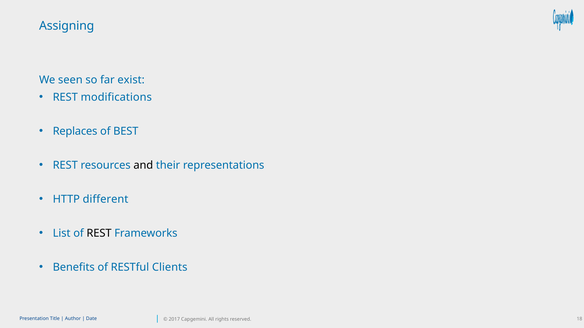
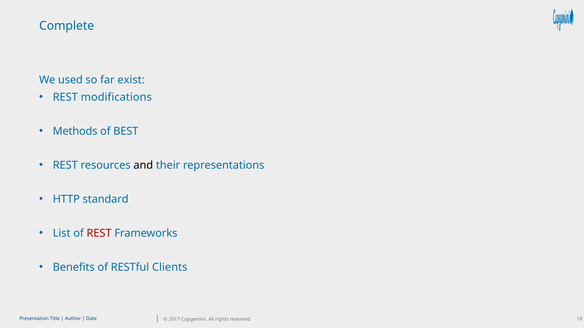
Assigning: Assigning -> Complete
seen: seen -> used
Replaces: Replaces -> Methods
different: different -> standard
REST at (99, 234) colour: black -> red
